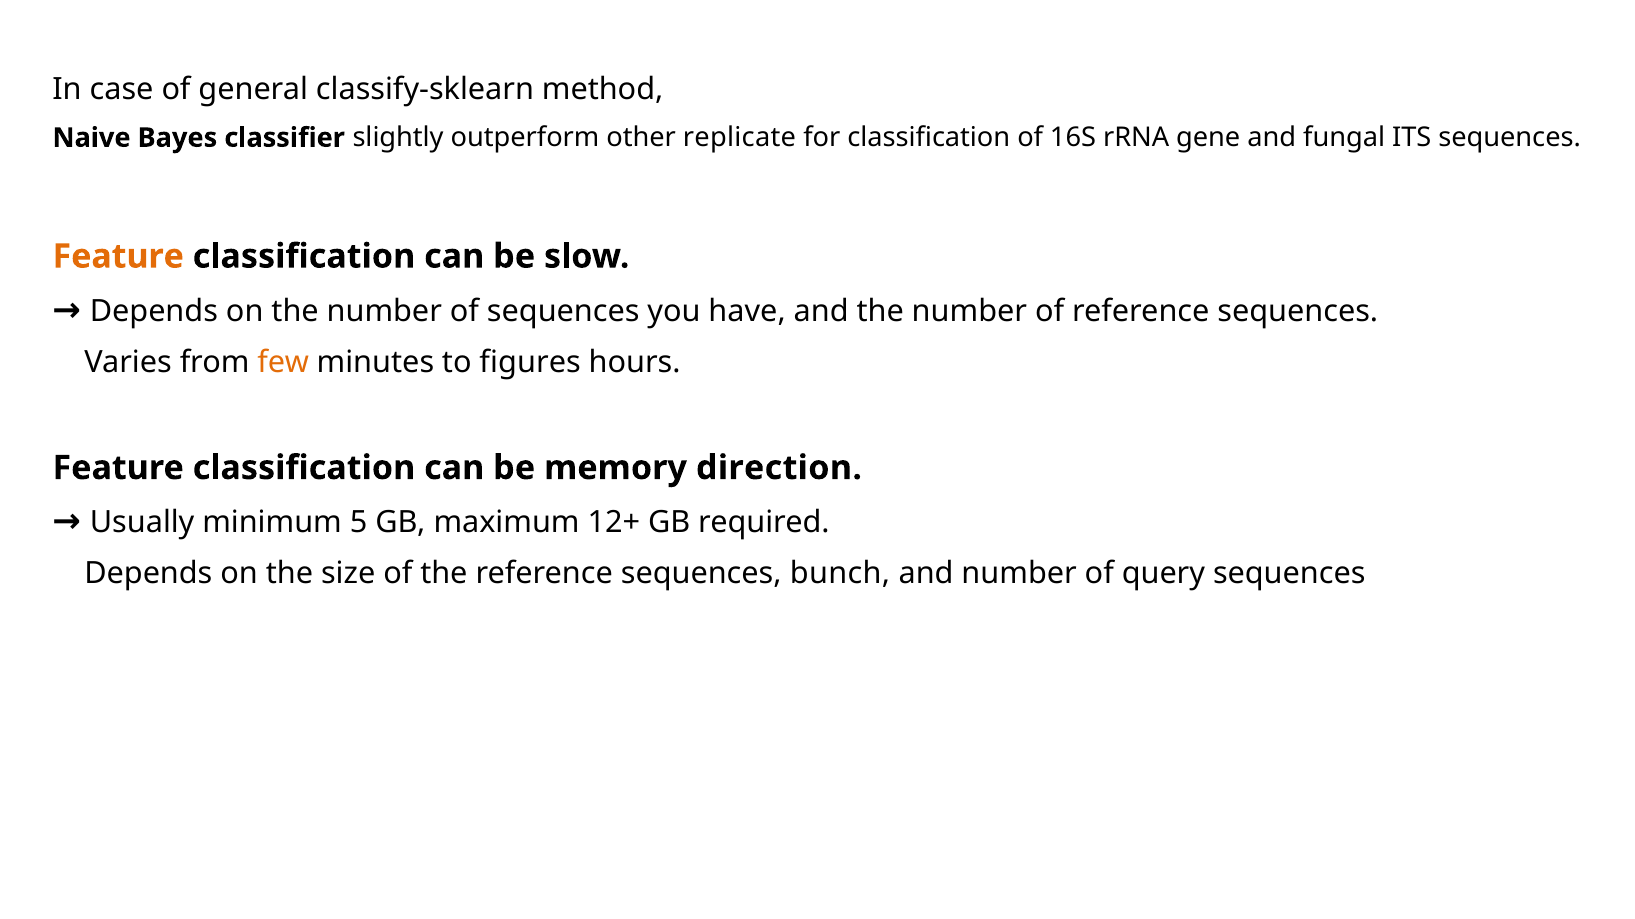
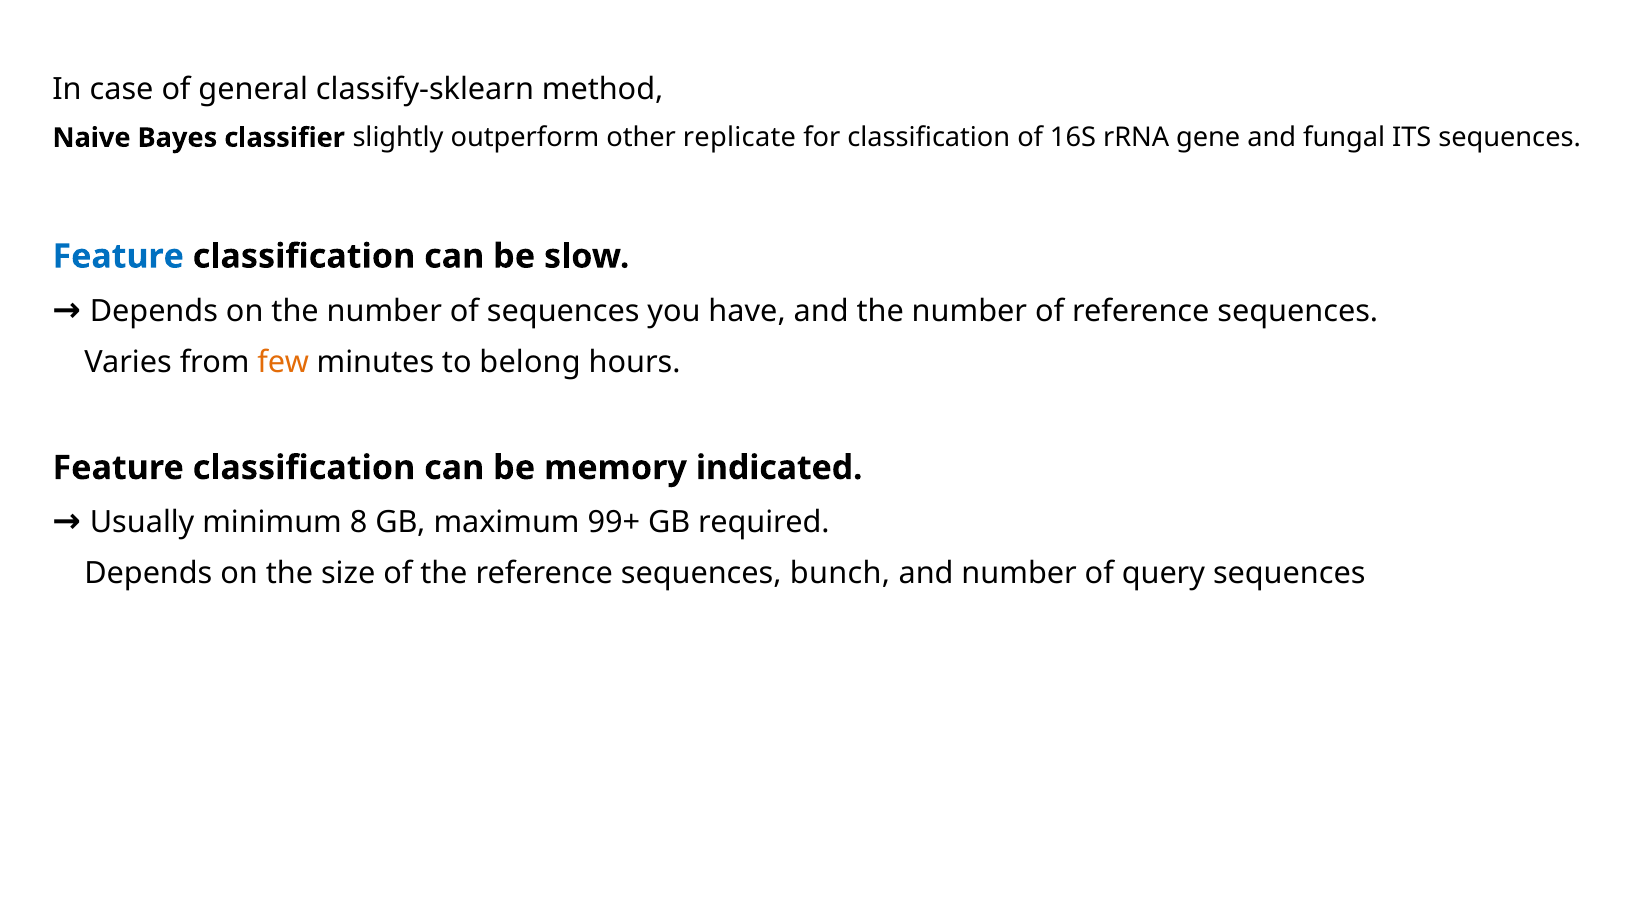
Feature at (118, 257) colour: orange -> blue
figures: figures -> belong
direction: direction -> indicated
5: 5 -> 8
12+: 12+ -> 99+
